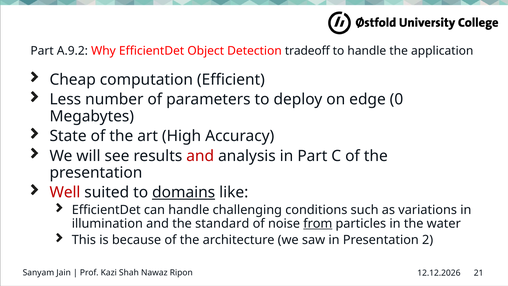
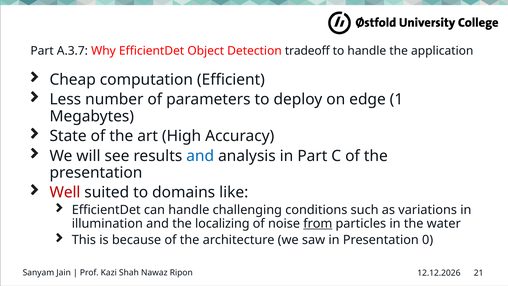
A.9.2: A.9.2 -> A.3.7
0: 0 -> 1
and at (200, 156) colour: red -> blue
domains underline: present -> none
standard: standard -> localizing
2: 2 -> 0
